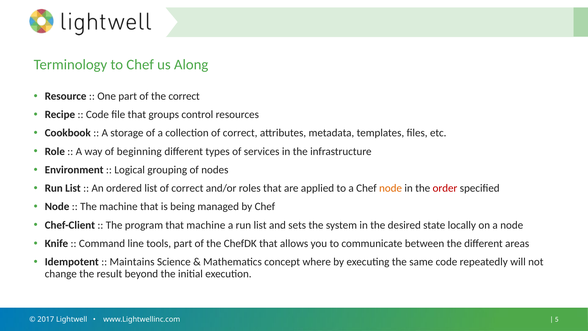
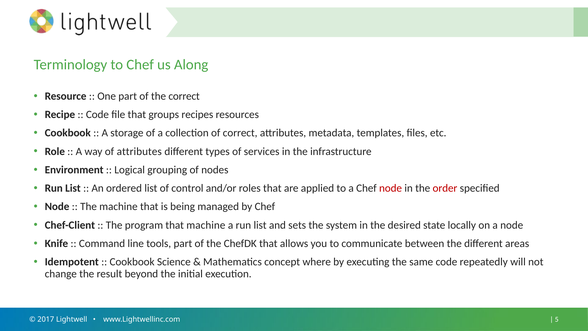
control: control -> recipes
of beginning: beginning -> attributes
list of correct: correct -> control
node at (391, 188) colour: orange -> red
Maintains at (132, 262): Maintains -> Cookbook
